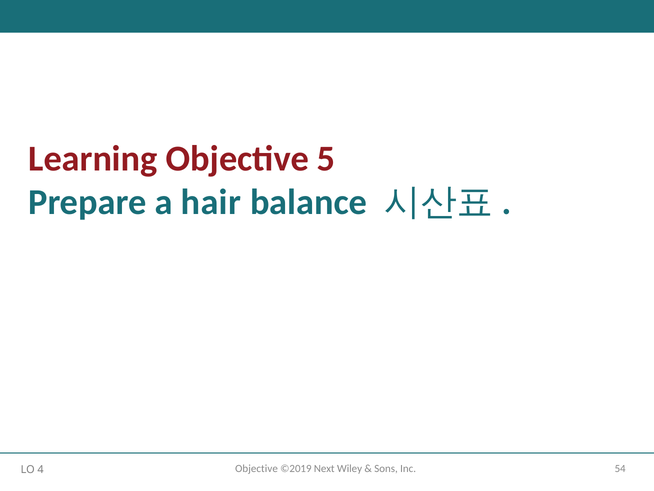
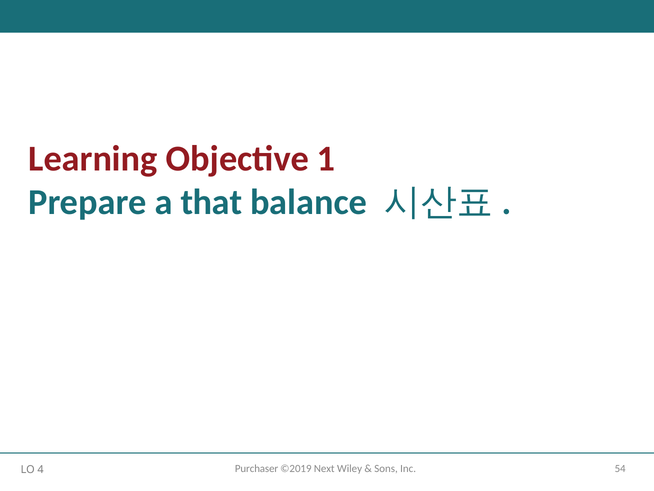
5: 5 -> 1
hair: hair -> that
Objective at (257, 468): Objective -> Purchaser
